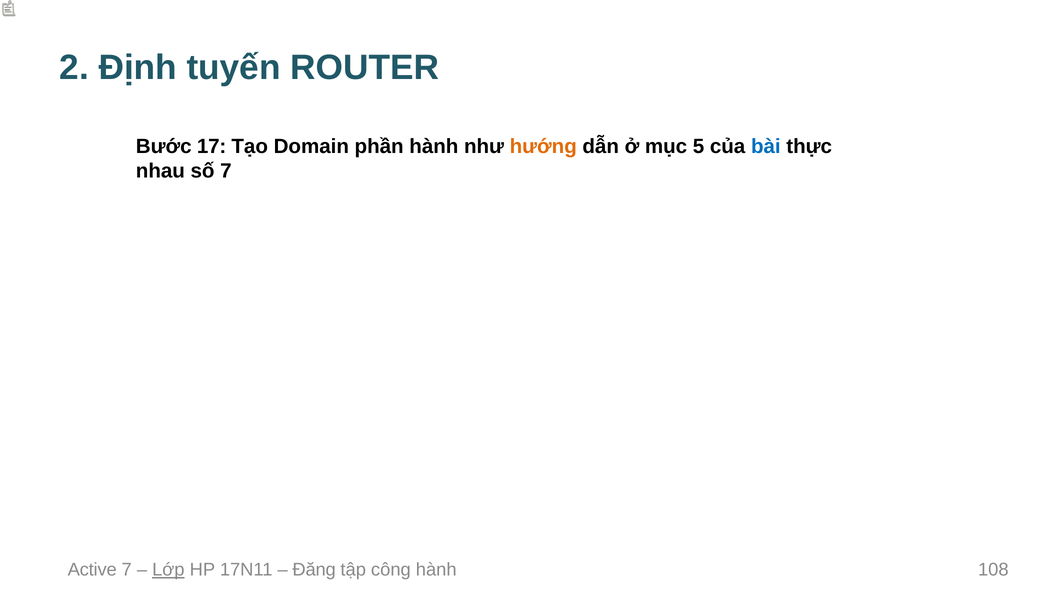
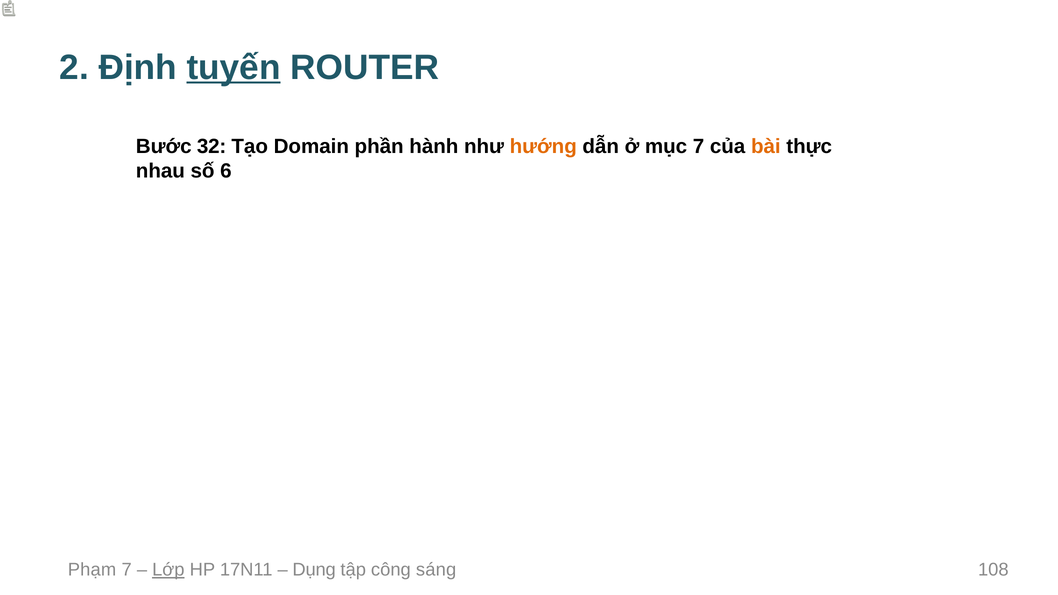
tuyến underline: none -> present
17: 17 -> 32
mục 5: 5 -> 7
bài colour: blue -> orange
số 7: 7 -> 6
Active: Active -> Phạm
Đăng: Đăng -> Dụng
công hành: hành -> sáng
